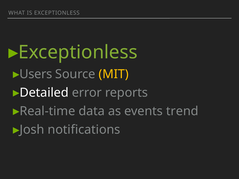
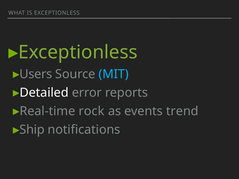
MIT colour: yellow -> light blue
data: data -> rock
Josh: Josh -> Ship
